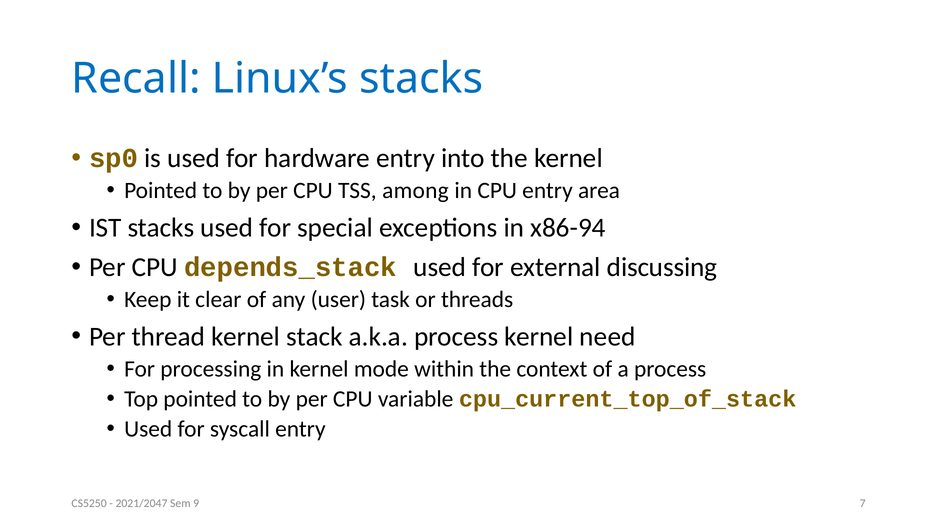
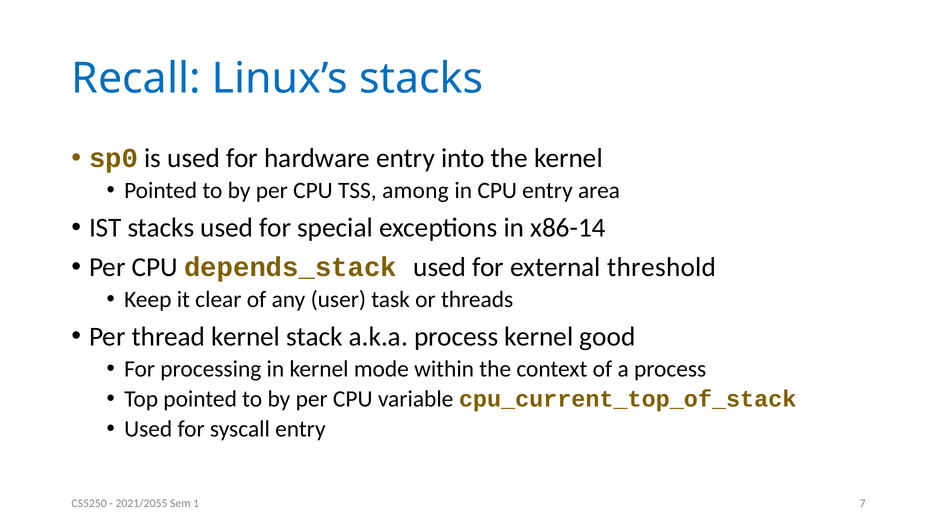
x86-94: x86-94 -> x86-14
discussing: discussing -> threshold
need: need -> good
2021/2047: 2021/2047 -> 2021/2055
9: 9 -> 1
